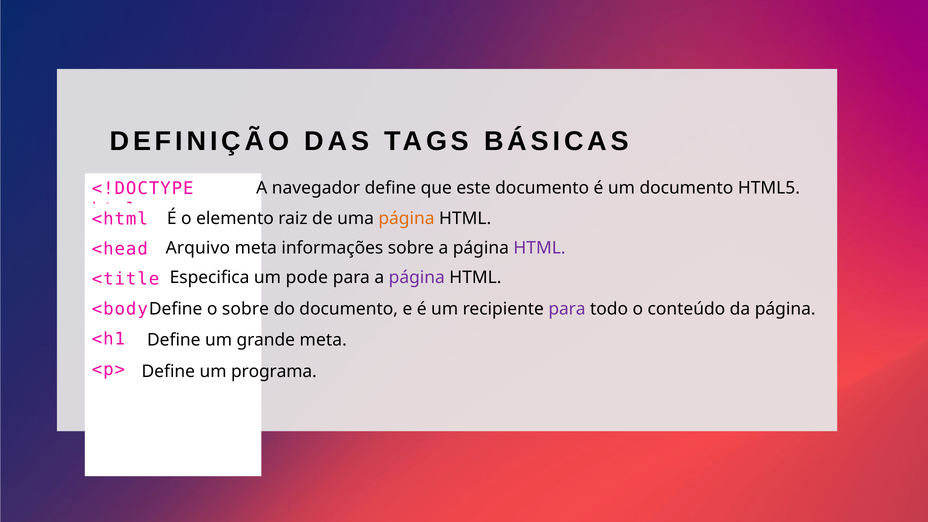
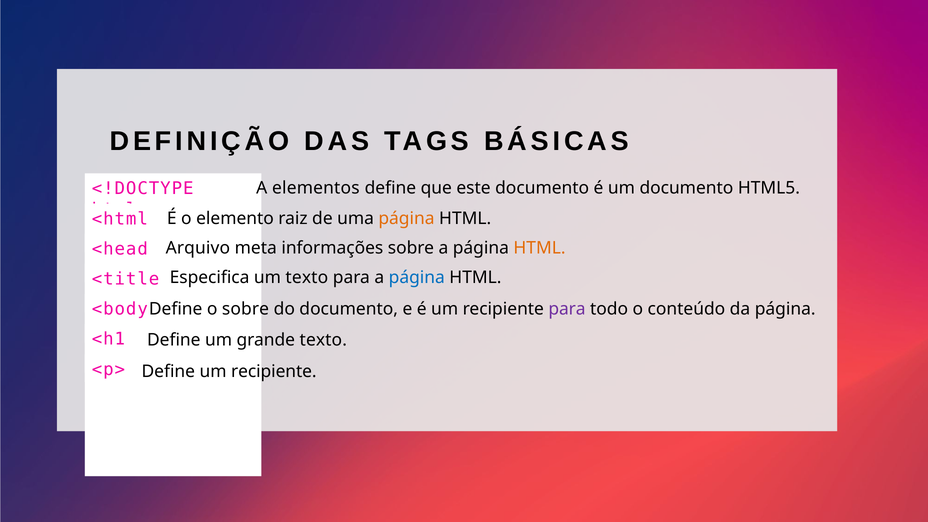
navegador: navegador -> elementos
HTML at (540, 248) colour: purple -> orange
um pode: pode -> texto
página at (417, 278) colour: purple -> blue
grande meta: meta -> texto
Define um programa: programa -> recipiente
